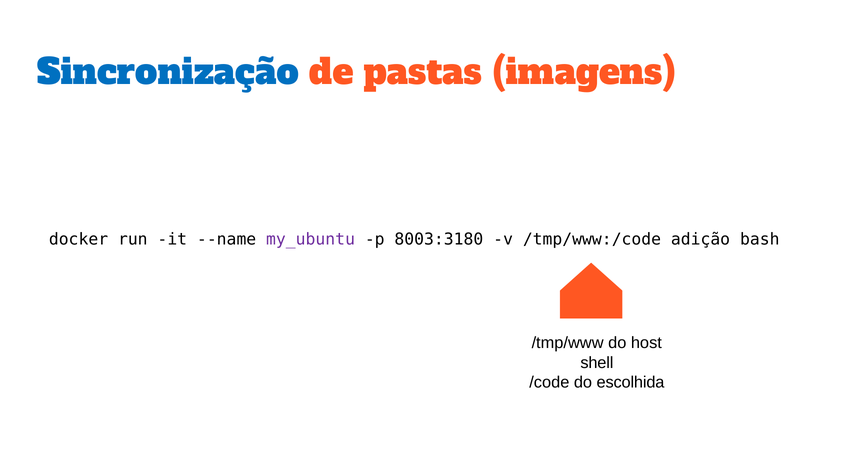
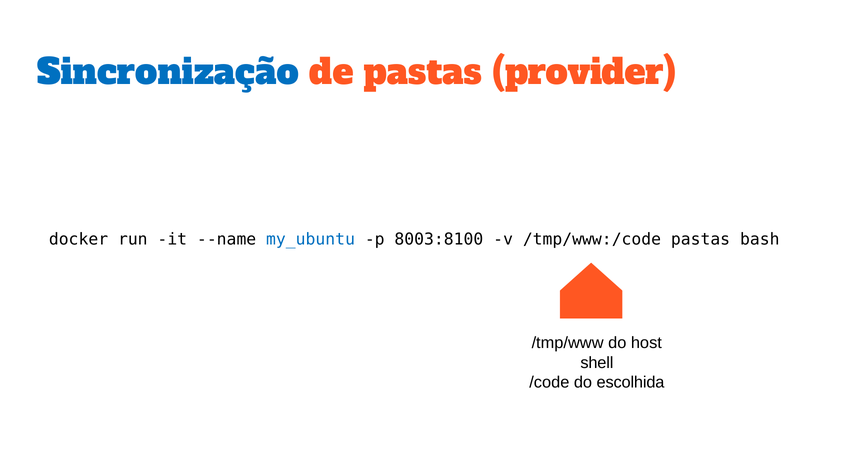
imagens: imagens -> provider
my_ubuntu colour: purple -> blue
8003:3180: 8003:3180 -> 8003:8100
/tmp/www:/code adição: adição -> pastas
